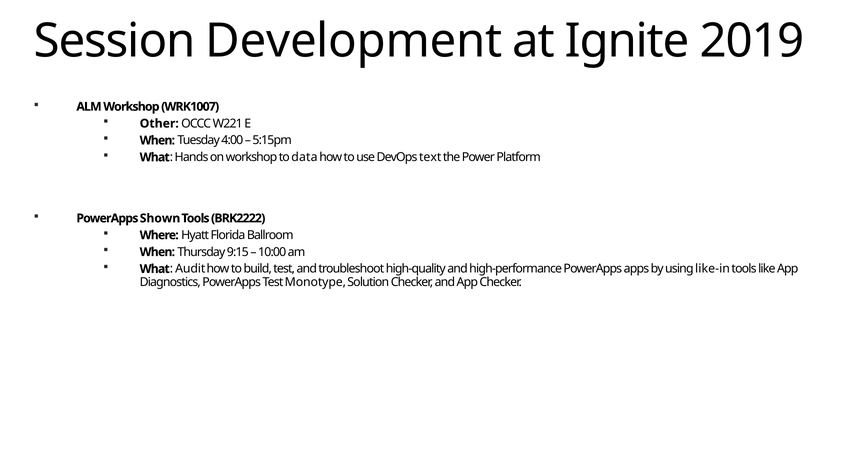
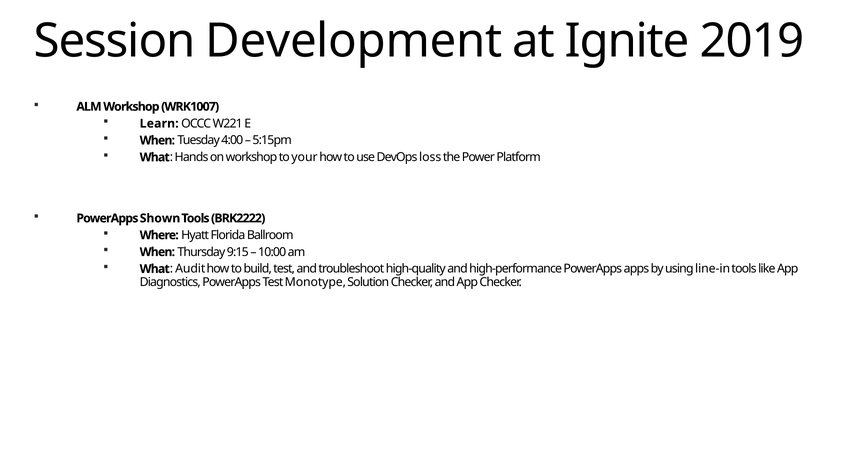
Other: Other -> Learn
data: data -> your
text: text -> loss
like-in: like-in -> line-in
